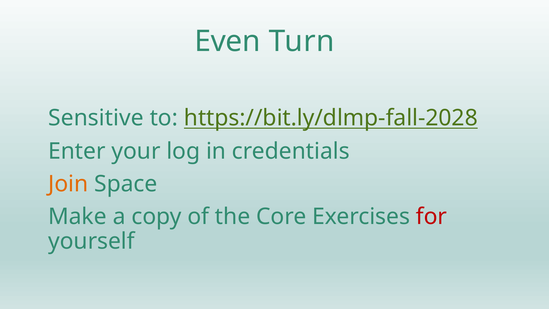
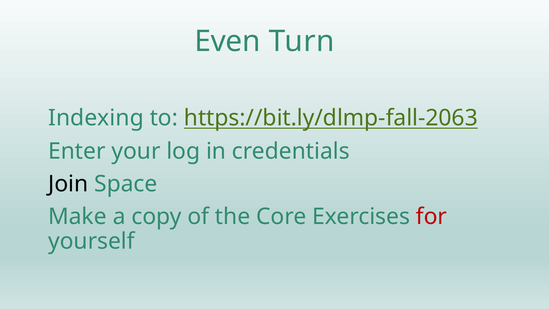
Sensitive: Sensitive -> Indexing
https://bit.ly/dlmp-fall-2028: https://bit.ly/dlmp-fall-2028 -> https://bit.ly/dlmp-fall-2063
Join colour: orange -> black
